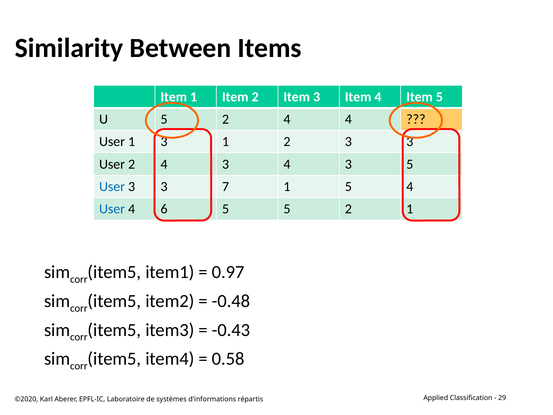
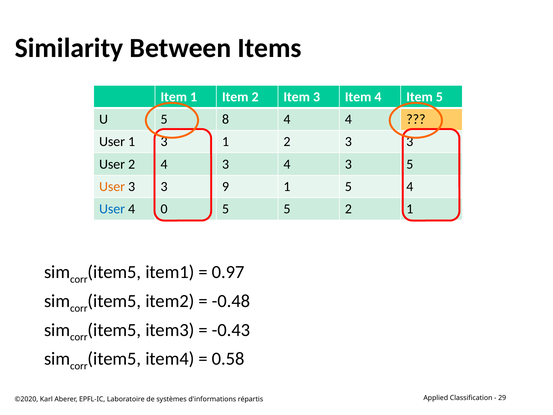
U 5 2: 2 -> 8
User at (112, 187) colour: blue -> orange
7: 7 -> 9
6: 6 -> 0
